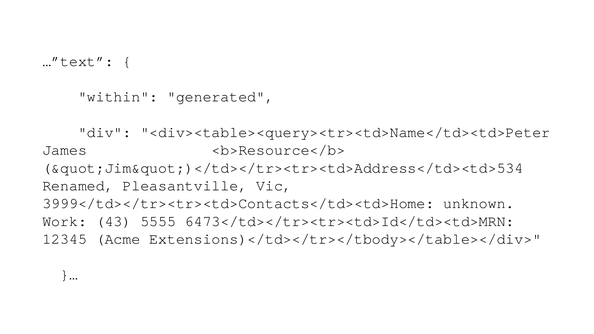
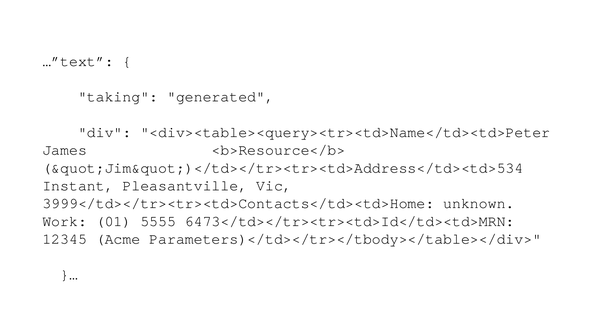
within: within -> taking
Renamed: Renamed -> Instant
43: 43 -> 01
Extensions)</td></tr></tbody></table></div>: Extensions)</td></tr></tbody></table></div> -> Parameters)</td></tr></tbody></table></div>
